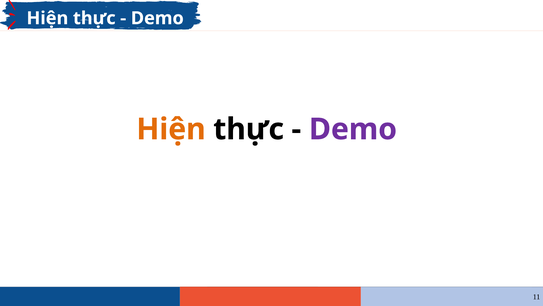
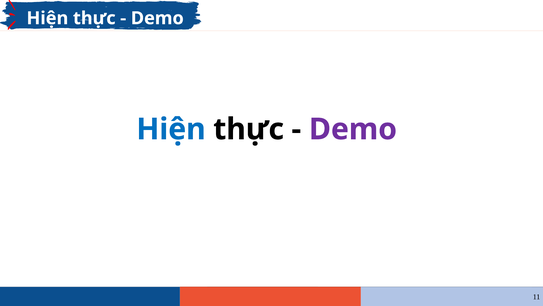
Hiện at (171, 129) colour: orange -> blue
